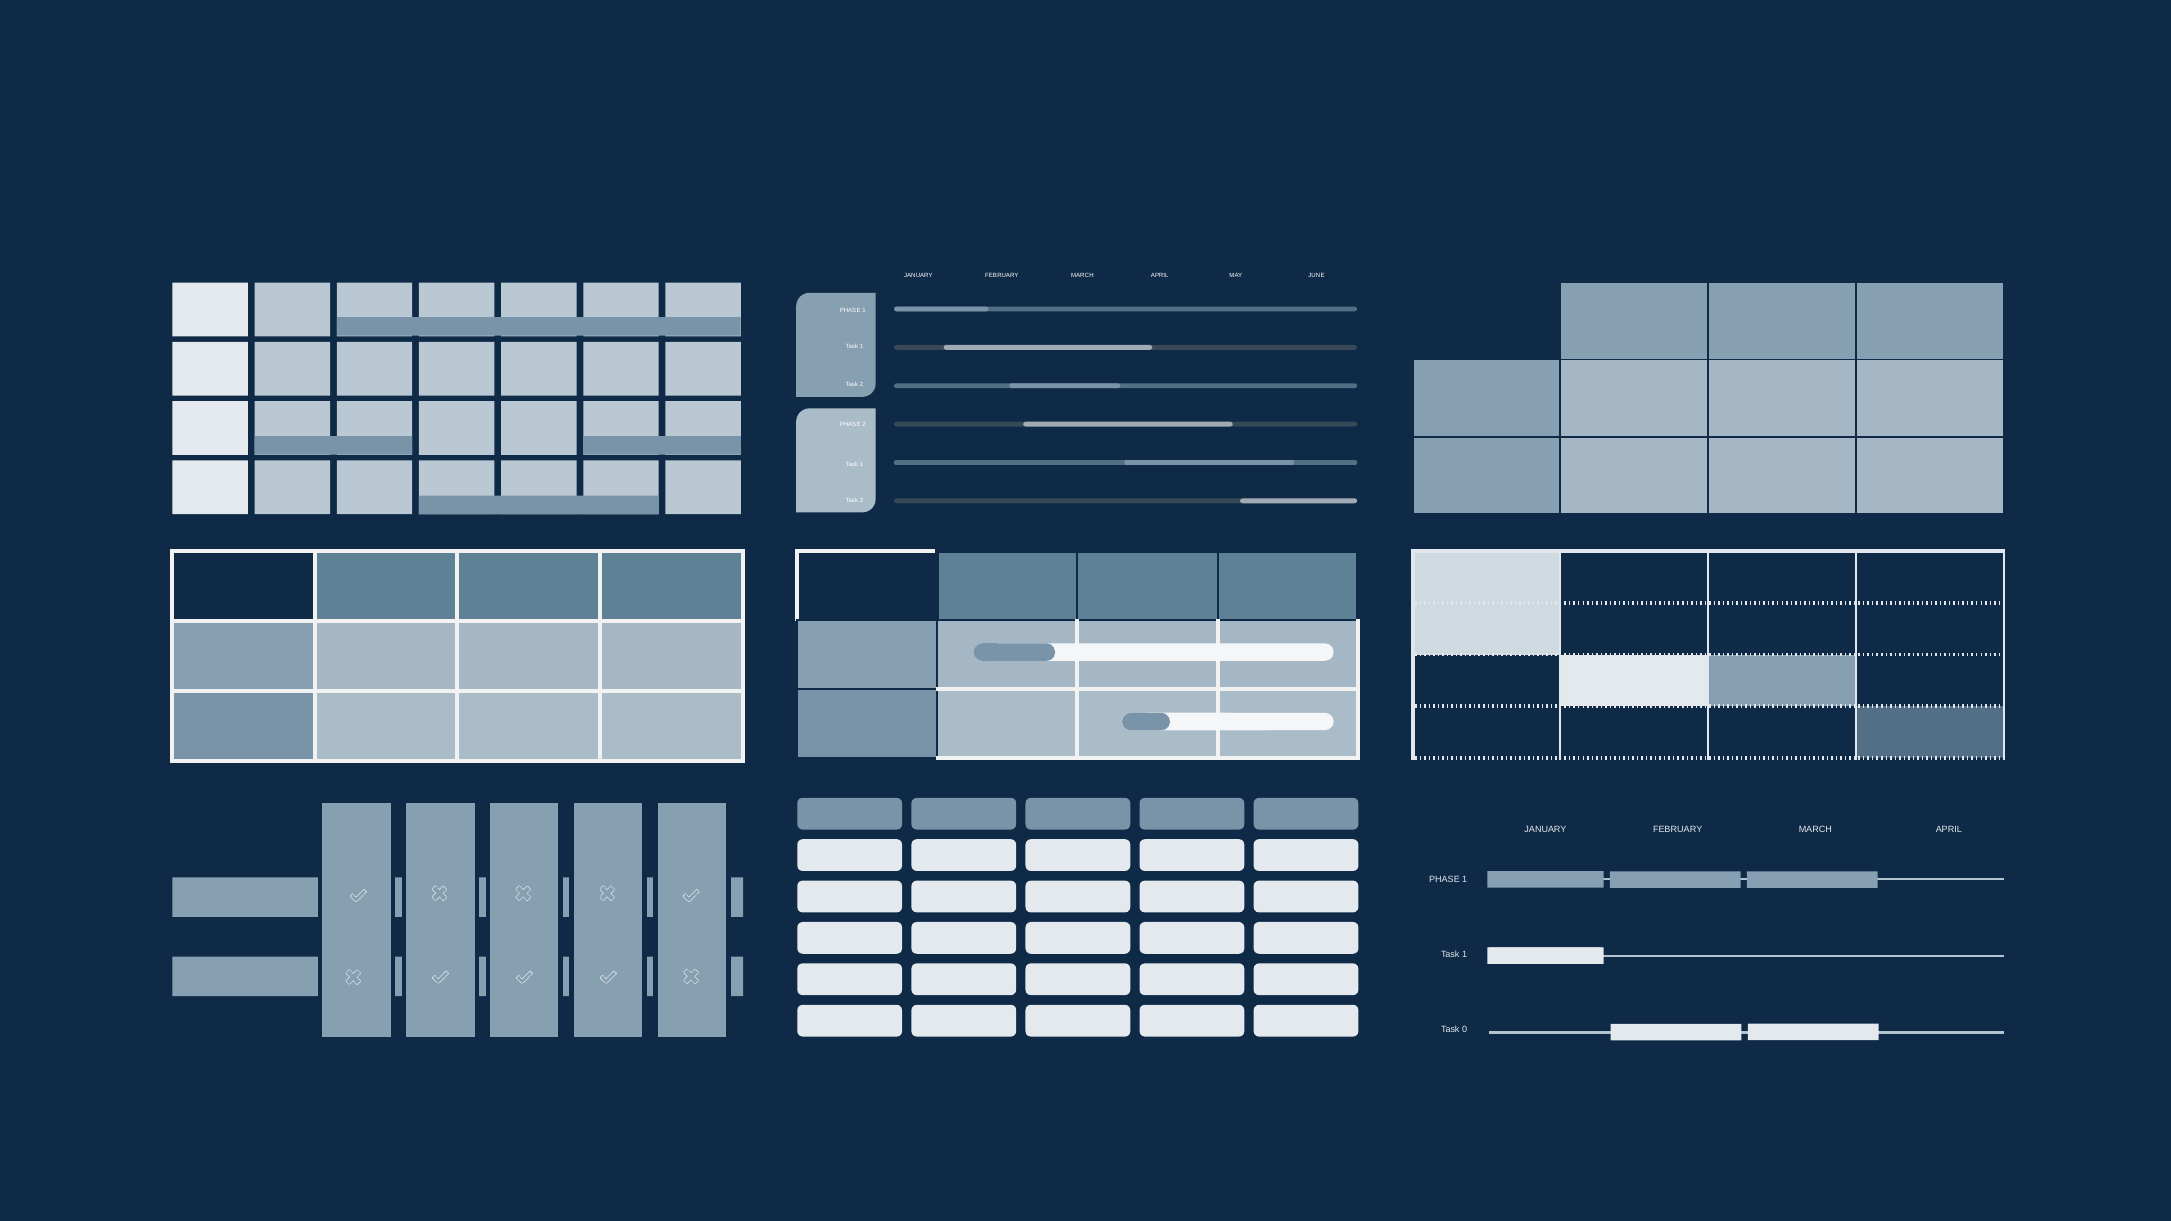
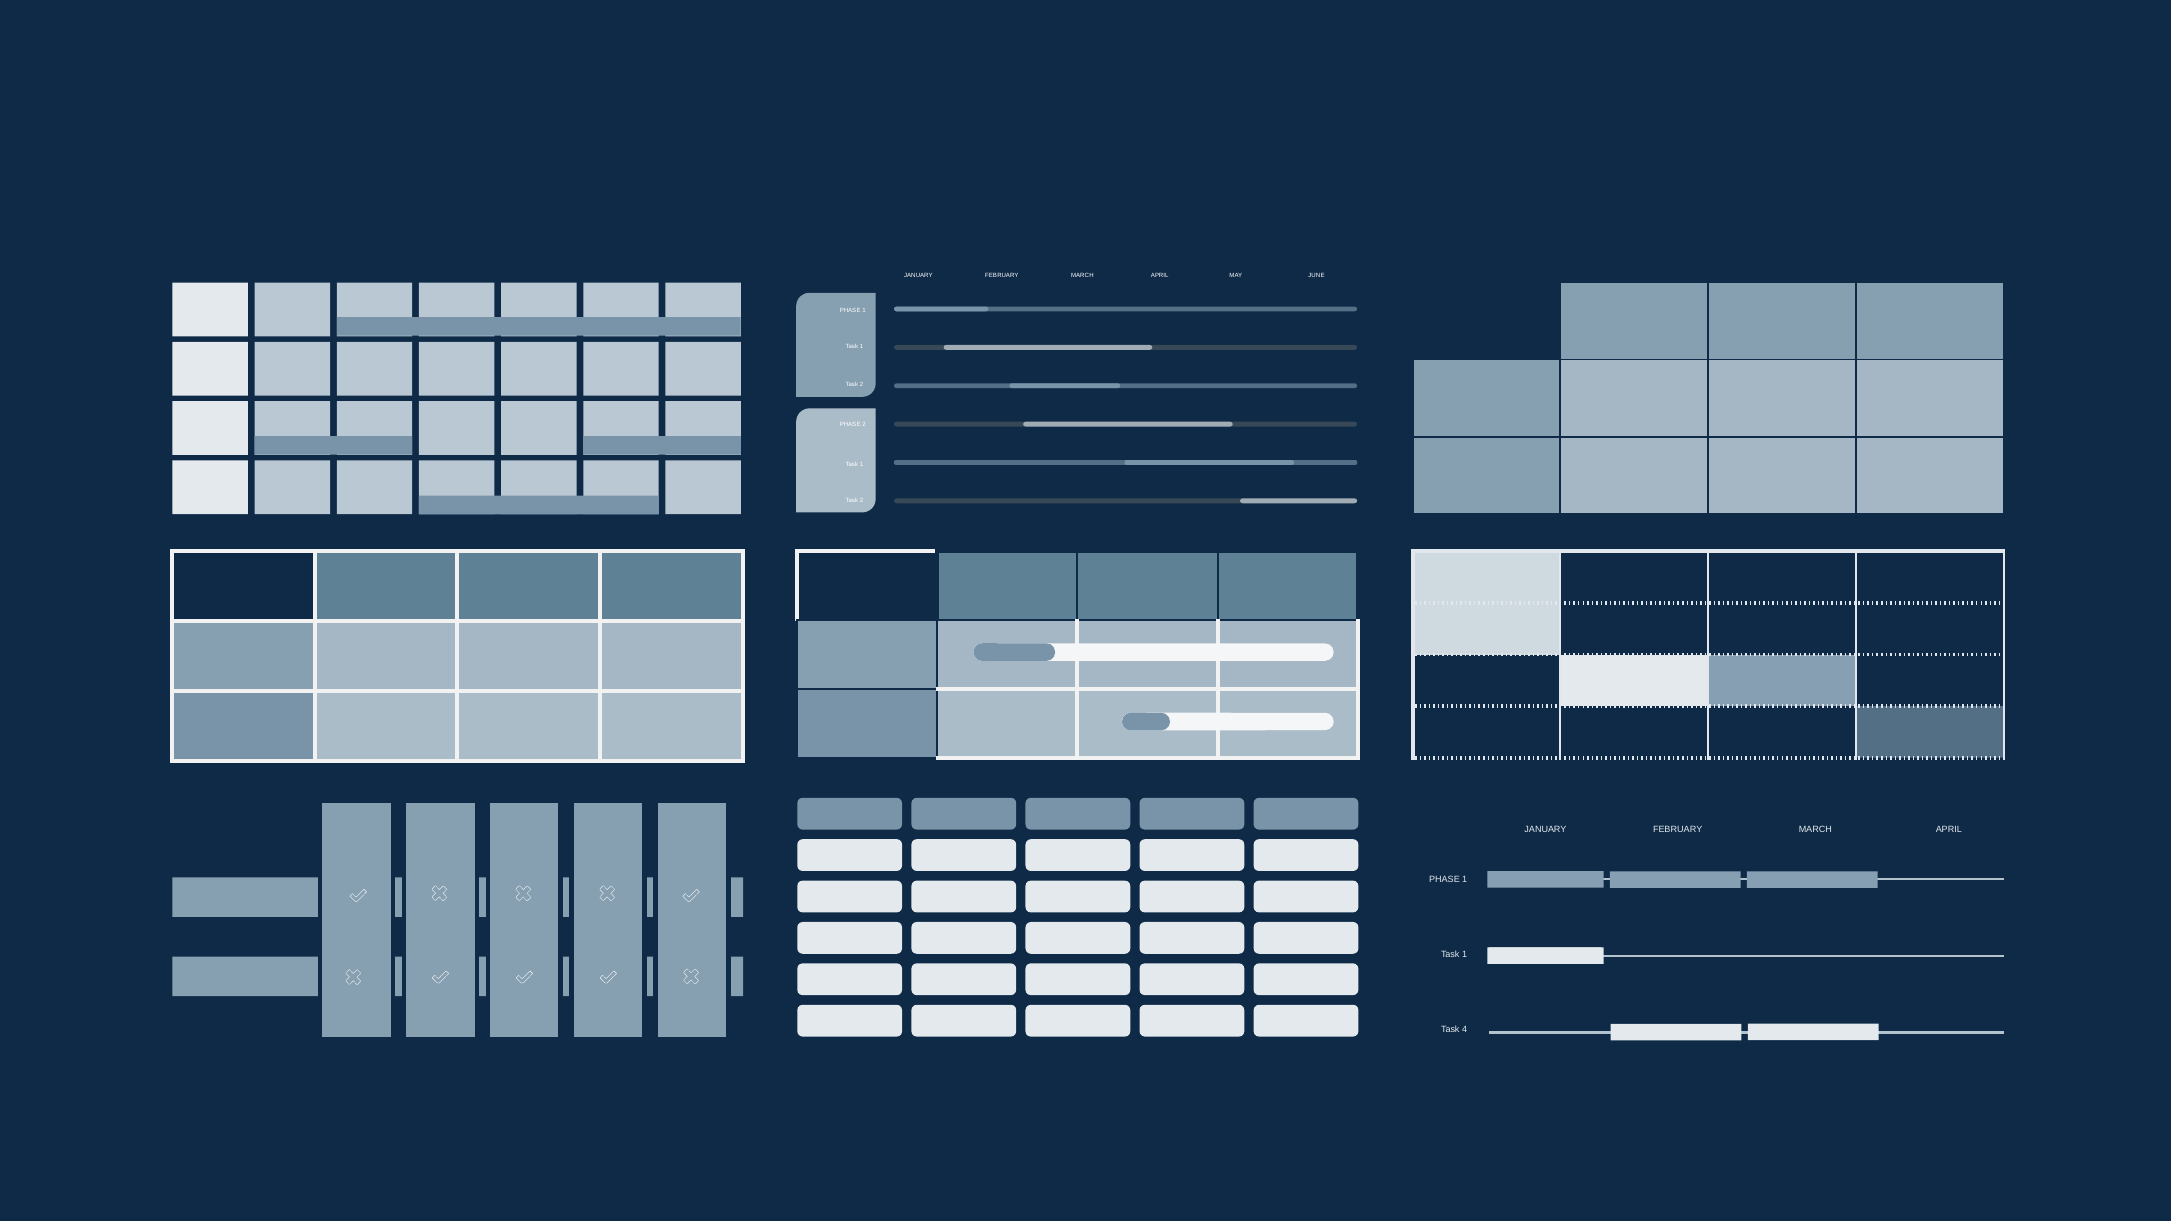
0: 0 -> 4
